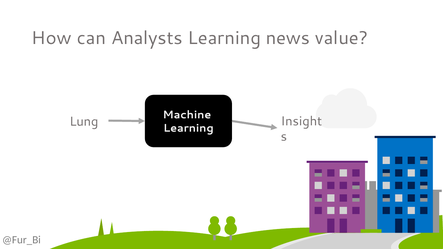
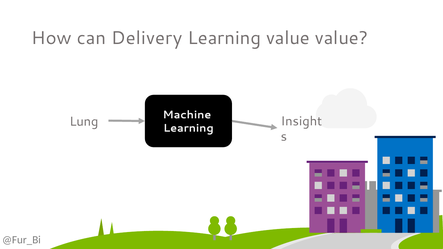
Analysts: Analysts -> Delivery
Learning news: news -> value
